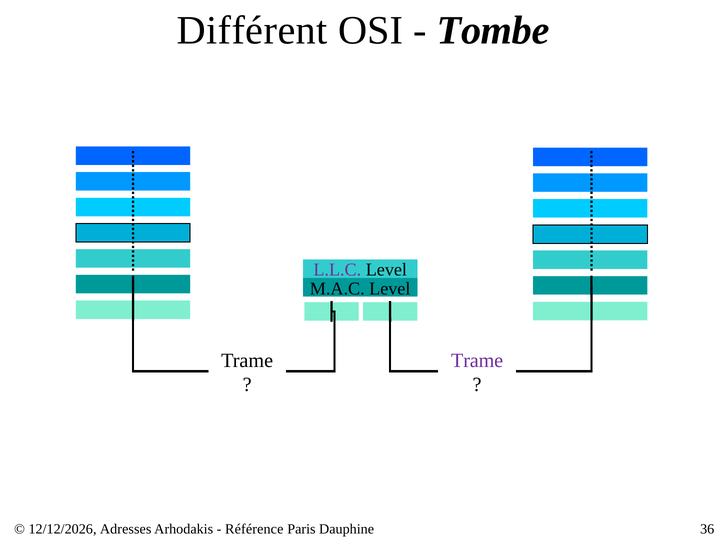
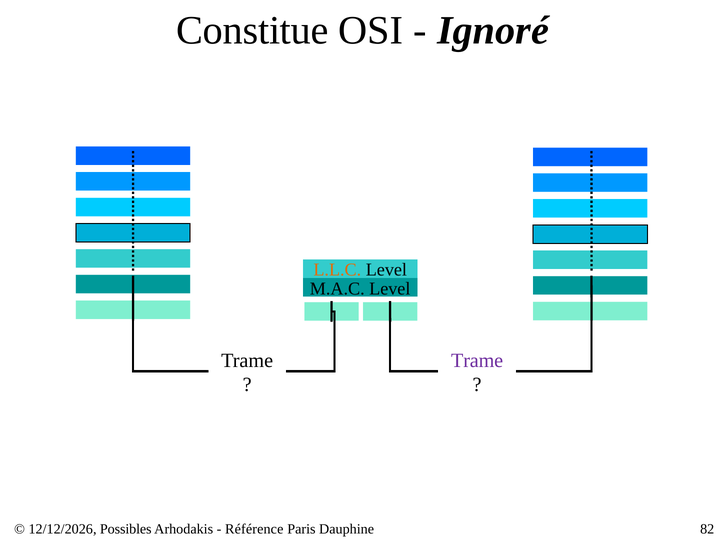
Différent: Différent -> Constitue
Tombe: Tombe -> Ignoré
L.L.C colour: purple -> orange
Adresses: Adresses -> Possibles
36: 36 -> 82
